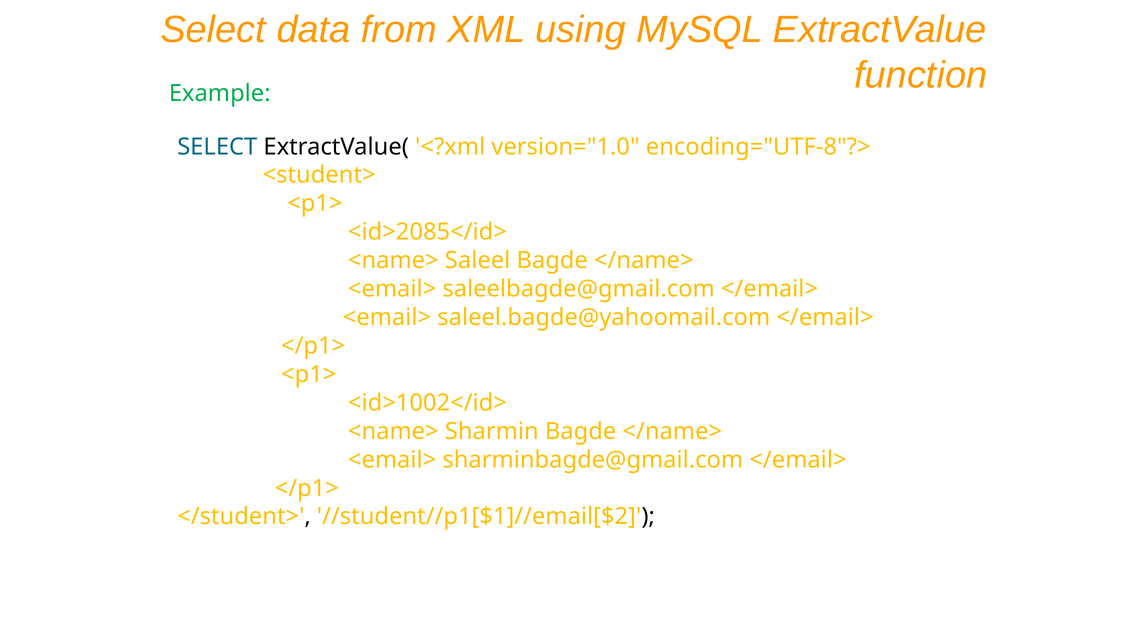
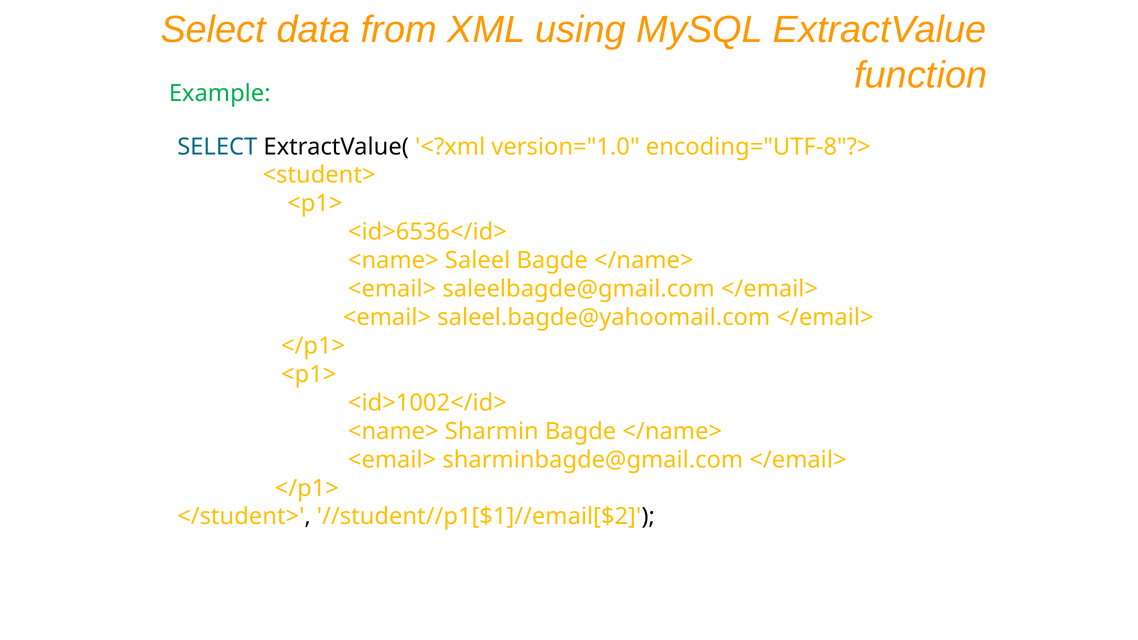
<id>2085</id>: <id>2085</id> -> <id>6536</id>
